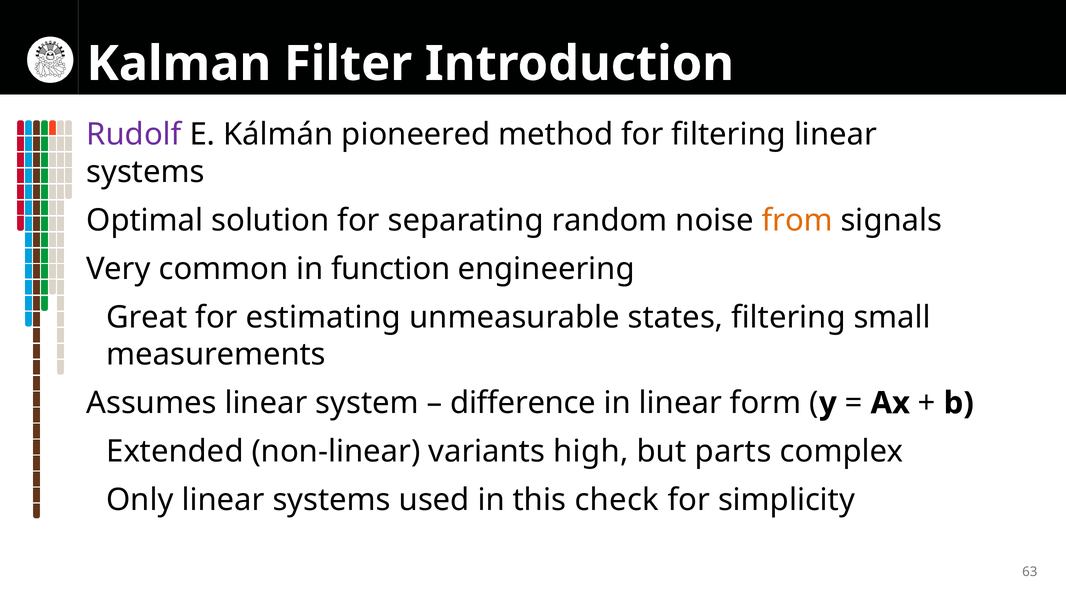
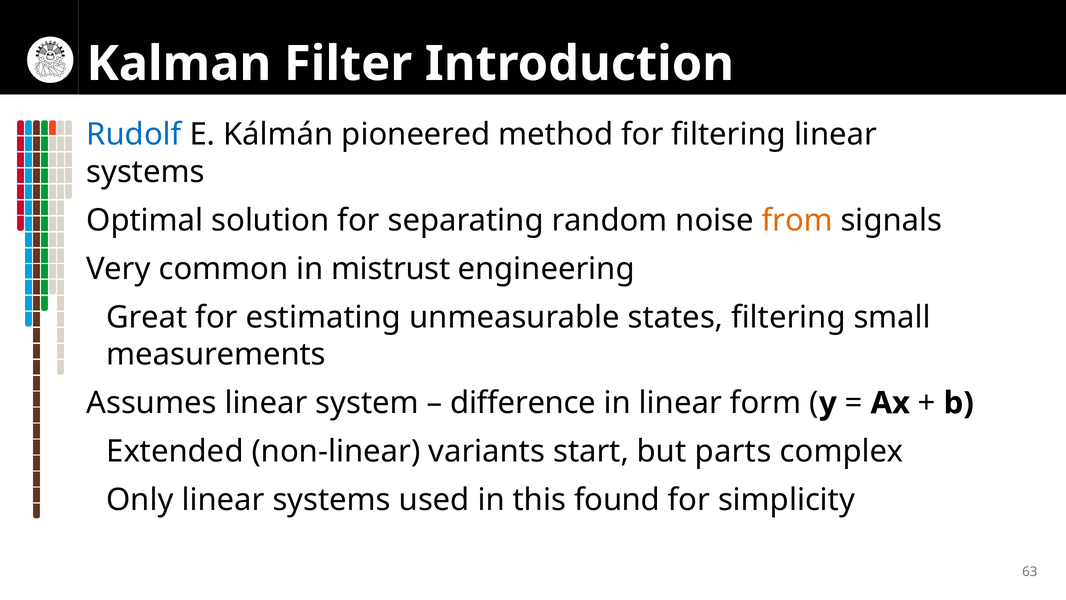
Rudolf colour: purple -> blue
function: function -> mistrust
high: high -> start
check: check -> found
